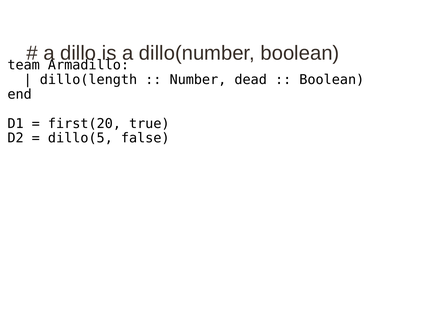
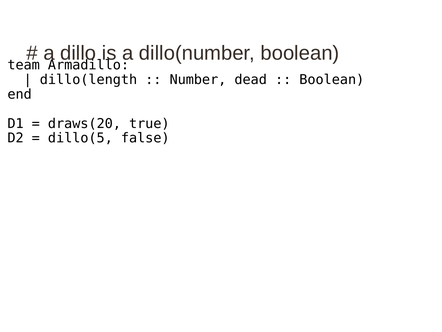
first(20: first(20 -> draws(20
